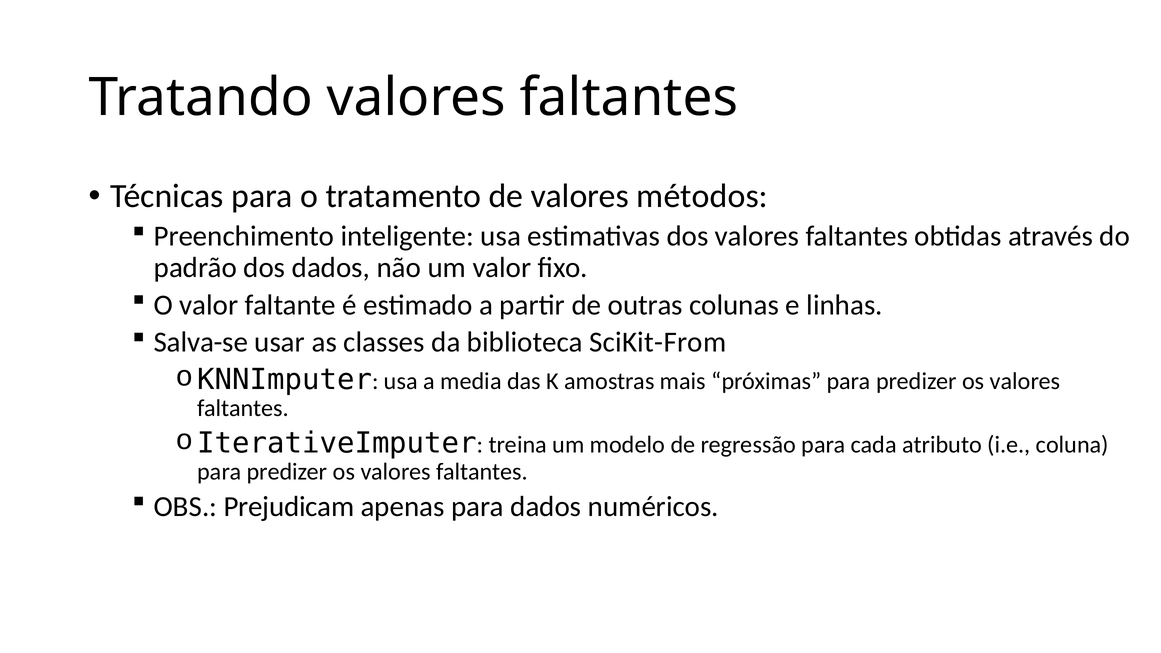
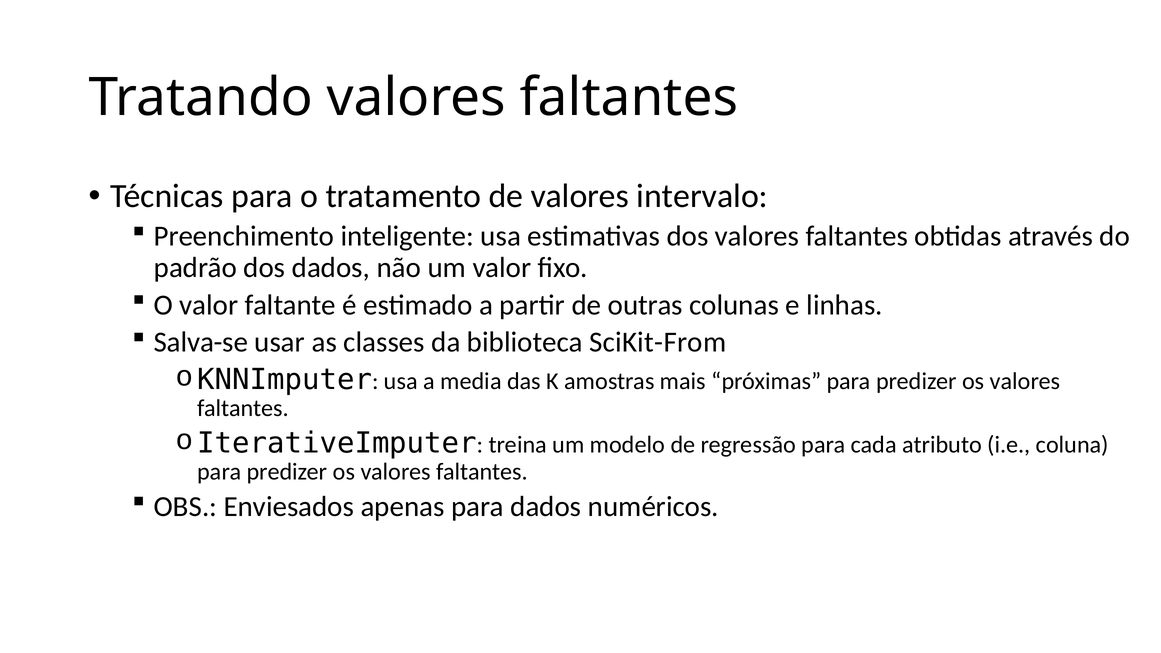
métodos: métodos -> intervalo
Prejudicam: Prejudicam -> Enviesados
